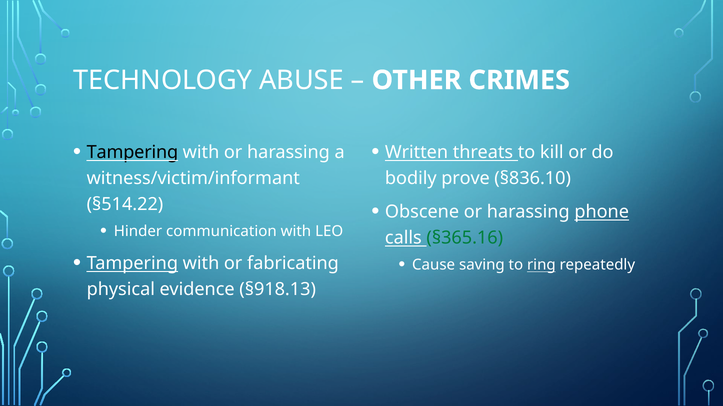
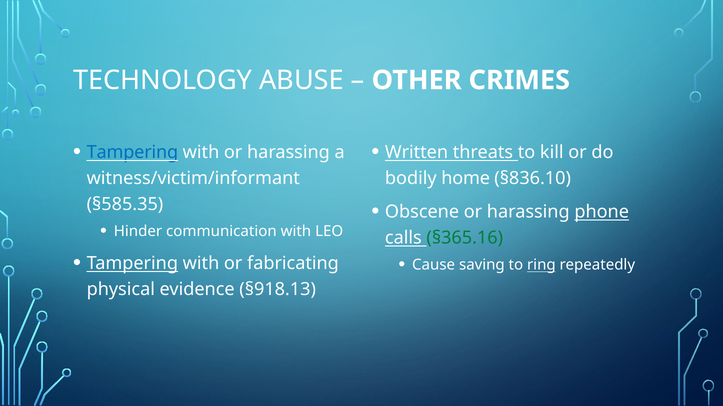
Tampering at (132, 153) colour: black -> blue
prove: prove -> home
§514.22: §514.22 -> §585.35
